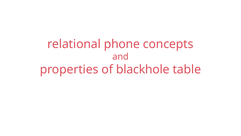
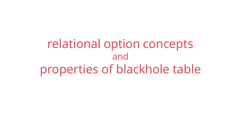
phone: phone -> option
